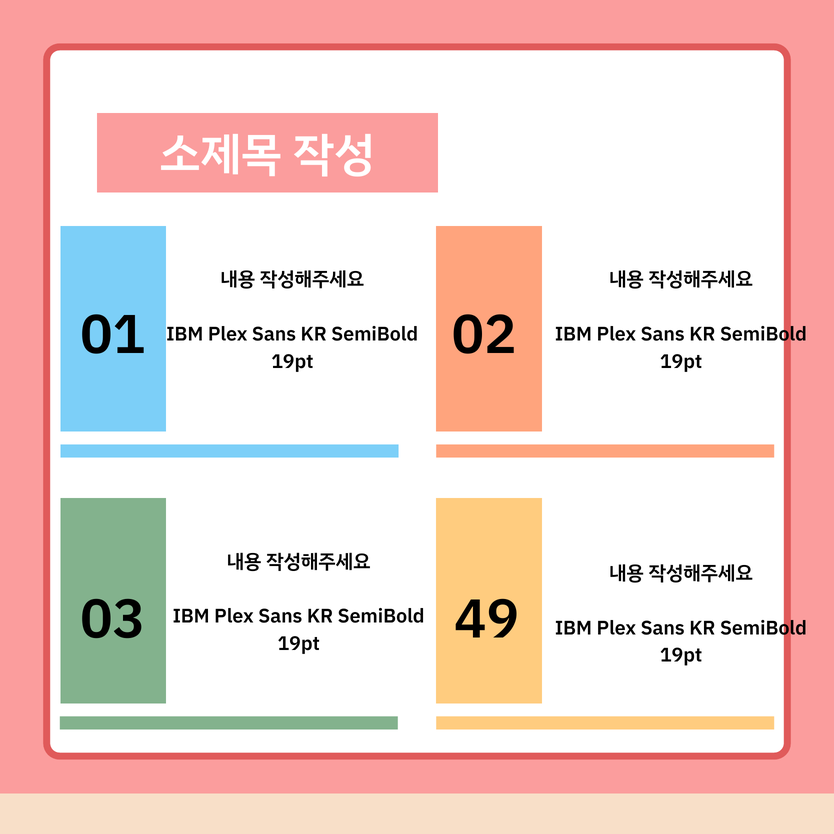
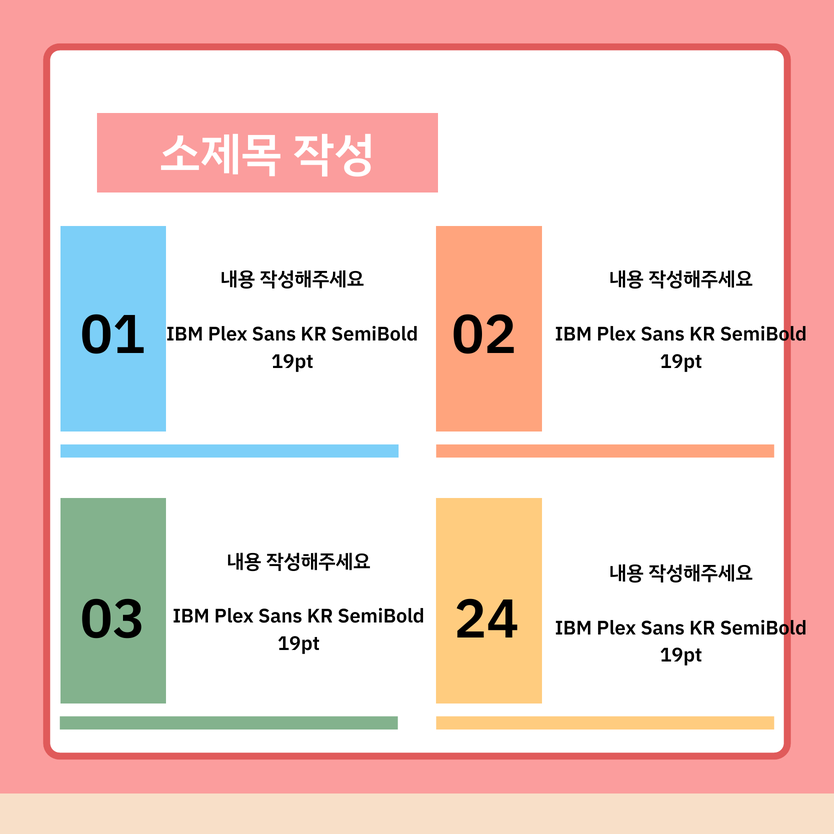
49: 49 -> 24
